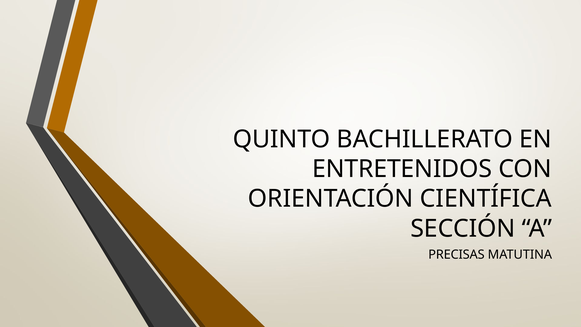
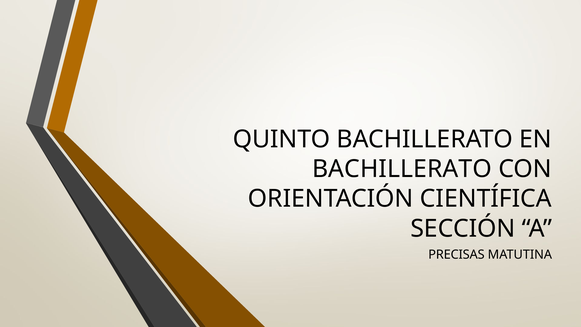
ENTRETENIDOS at (402, 169): ENTRETENIDOS -> BACHILLERATO
